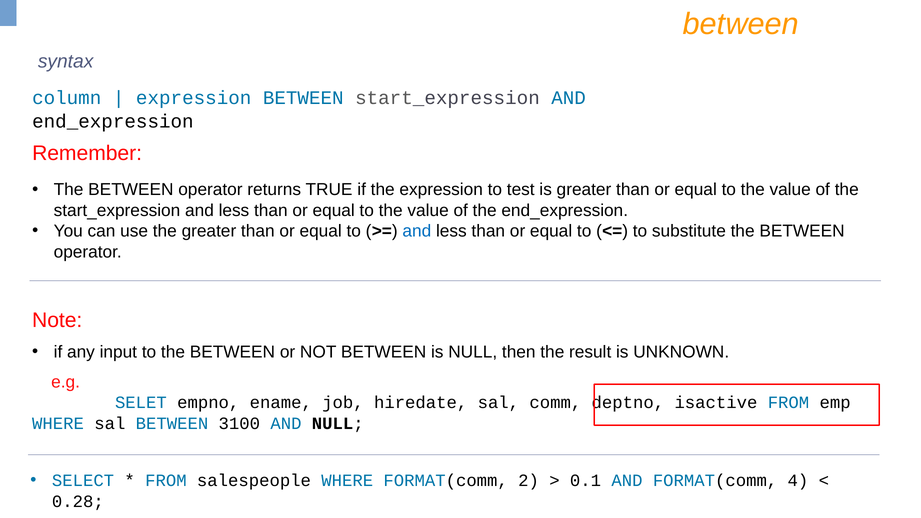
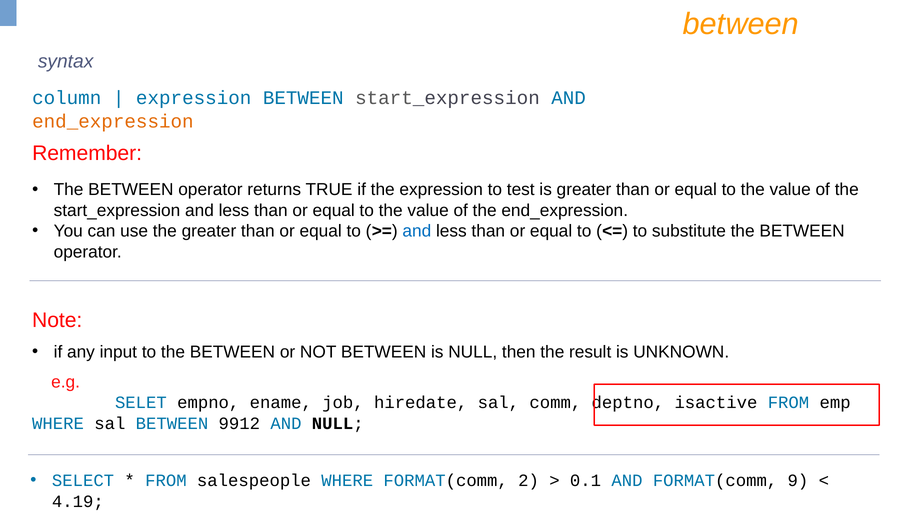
end_expression at (113, 121) colour: black -> orange
3100: 3100 -> 9912
4: 4 -> 9
0.28: 0.28 -> 4.19
